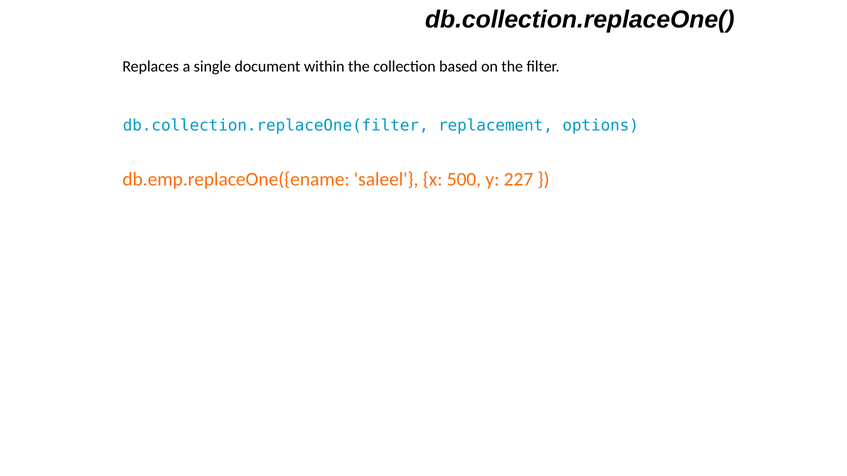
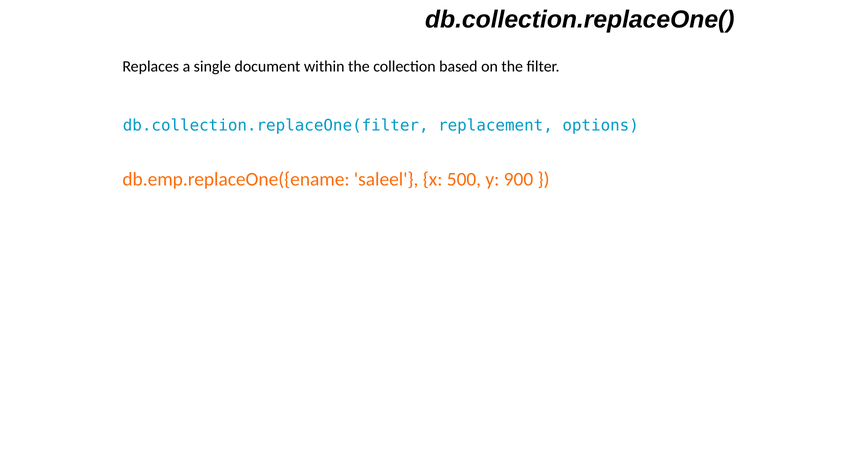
227: 227 -> 900
